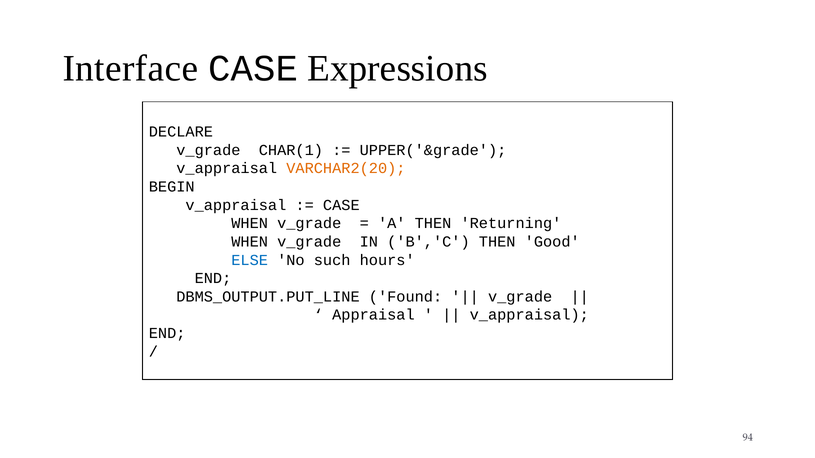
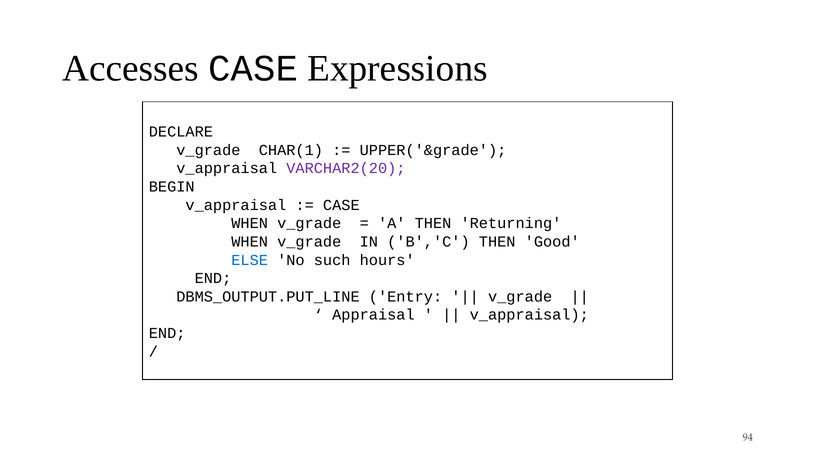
Interface: Interface -> Accesses
VARCHAR2(20 colour: orange -> purple
Found: Found -> Entry
